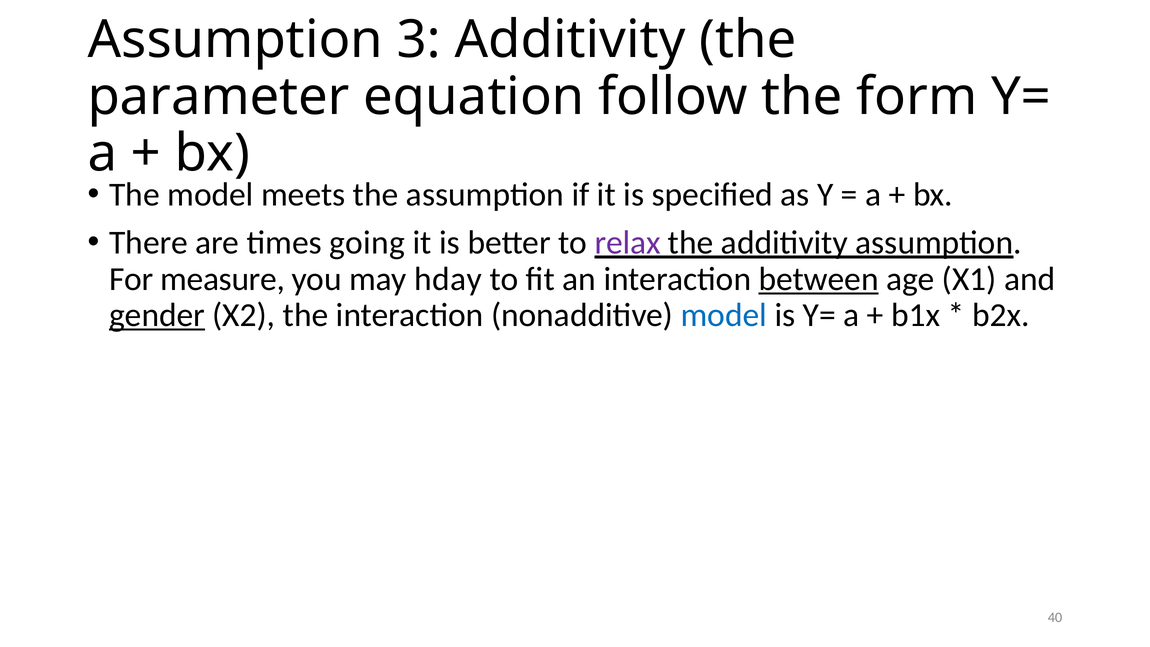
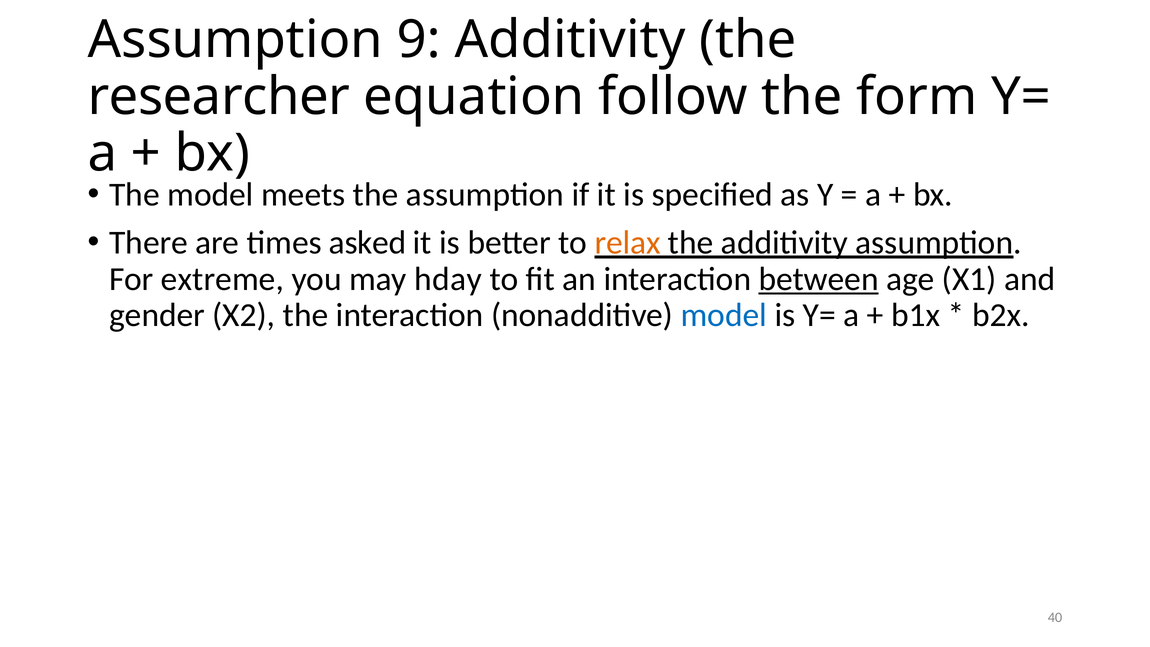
3: 3 -> 9
parameter: parameter -> researcher
going: going -> asked
relax colour: purple -> orange
measure: measure -> extreme
gender underline: present -> none
